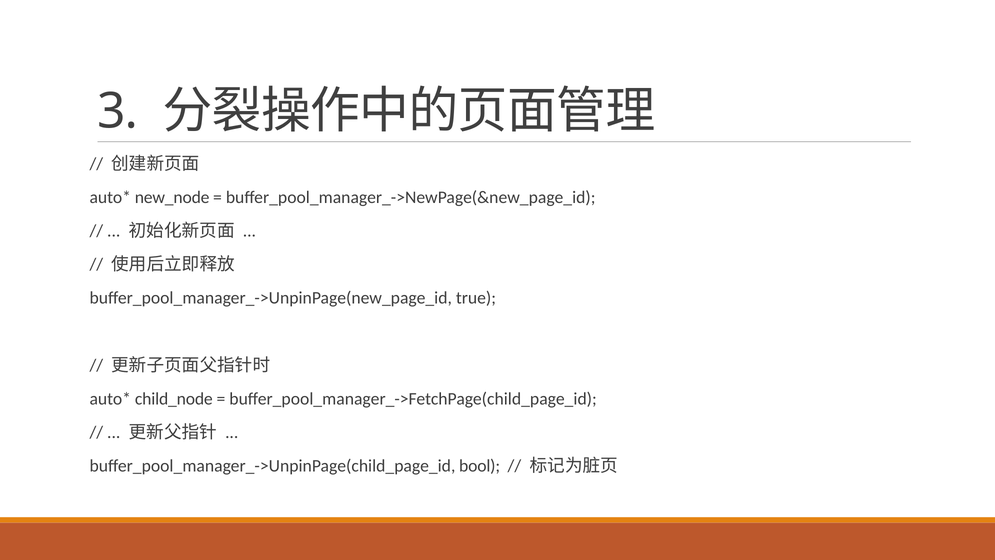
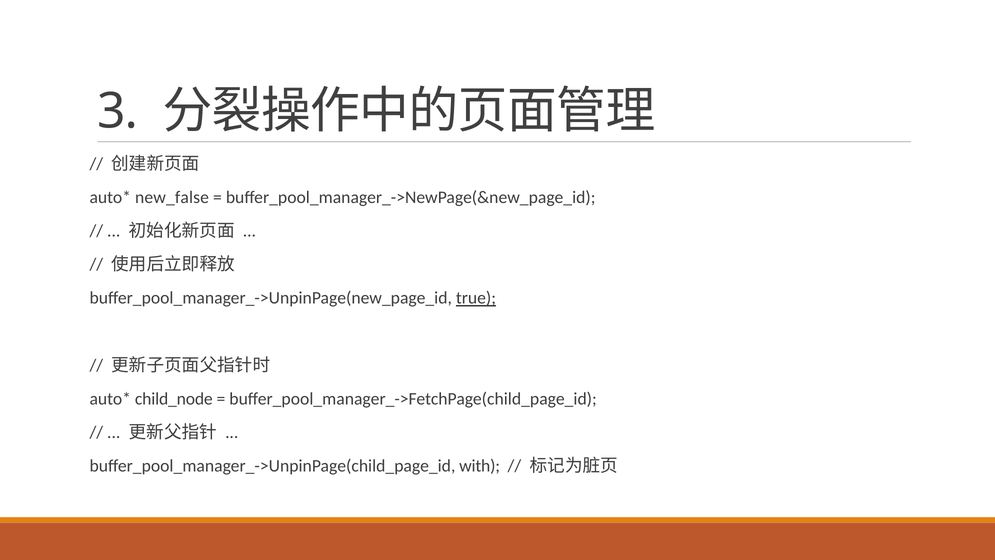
new_node: new_node -> new_false
true underline: none -> present
bool: bool -> with
